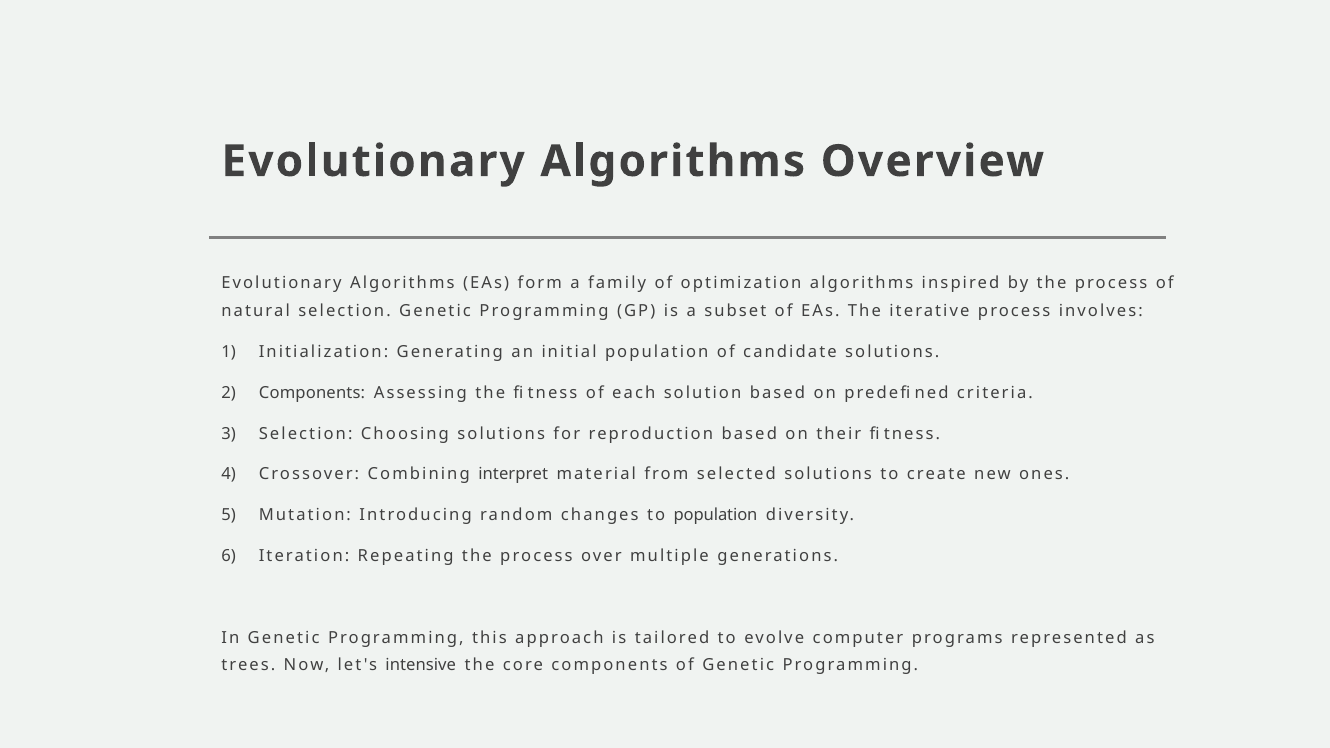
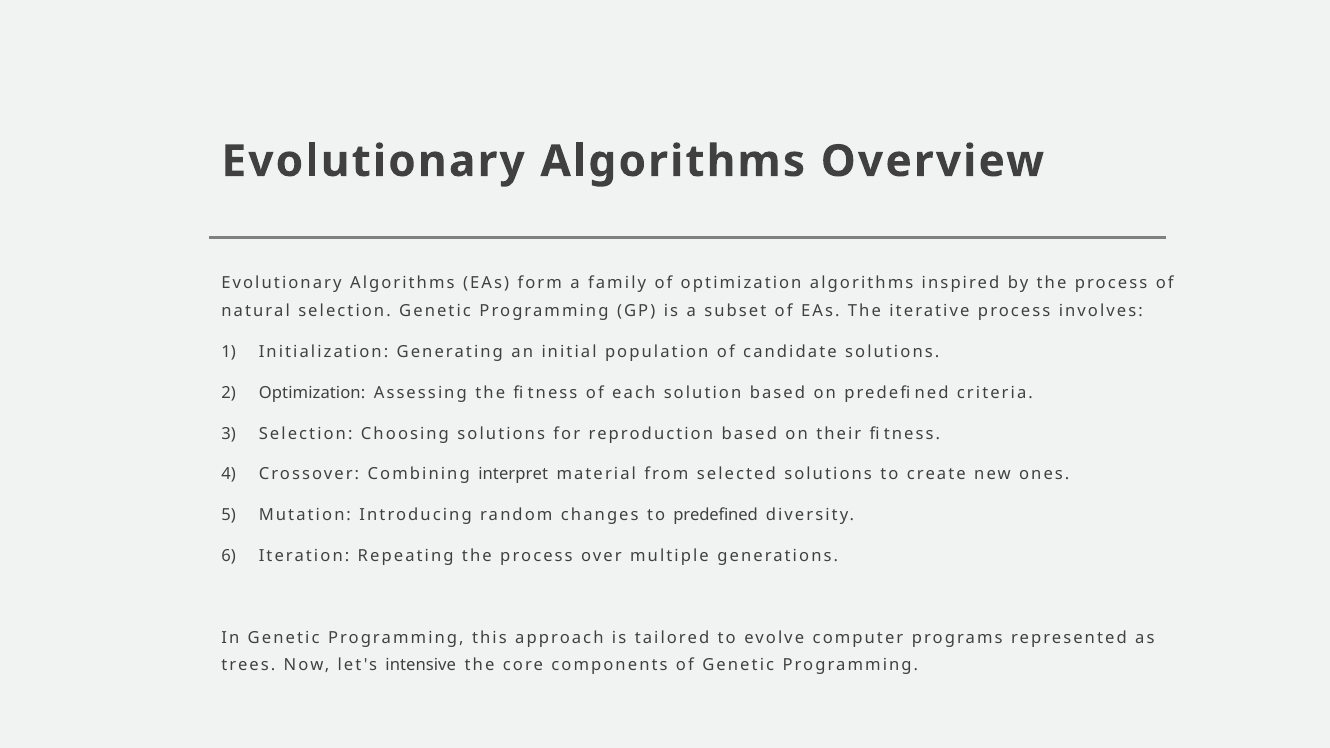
Components at (312, 393): Components -> Optimization
to population: population -> predefined
